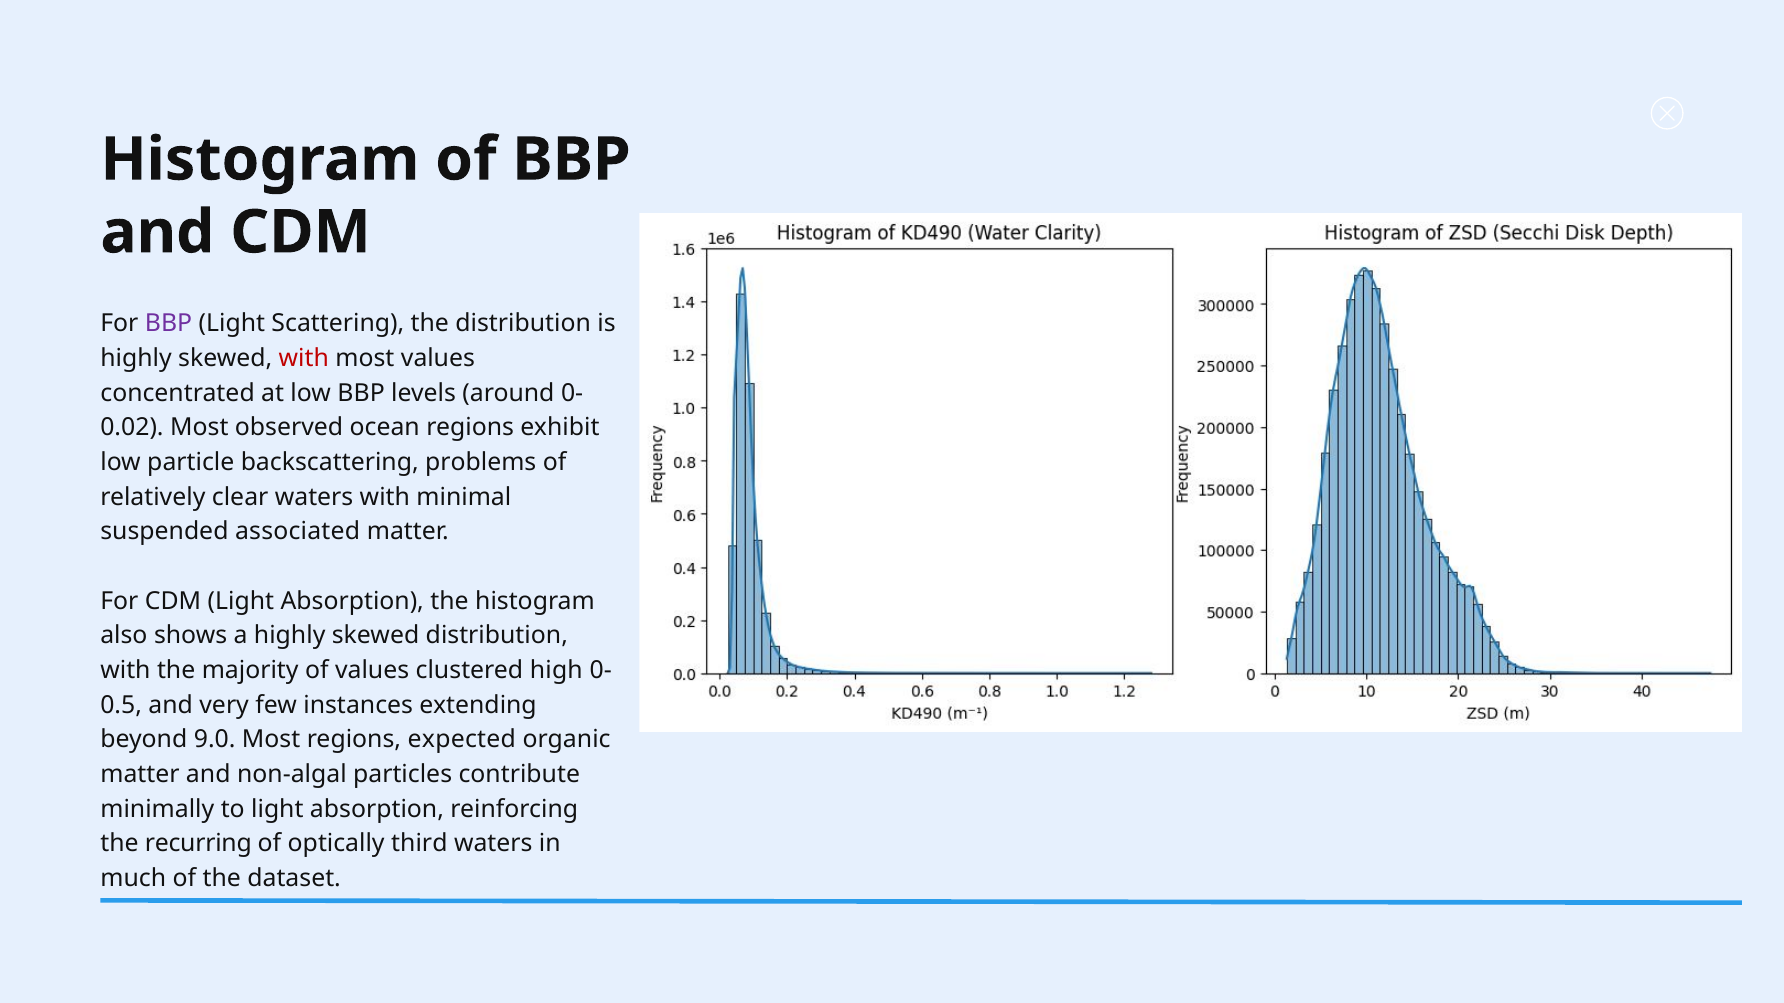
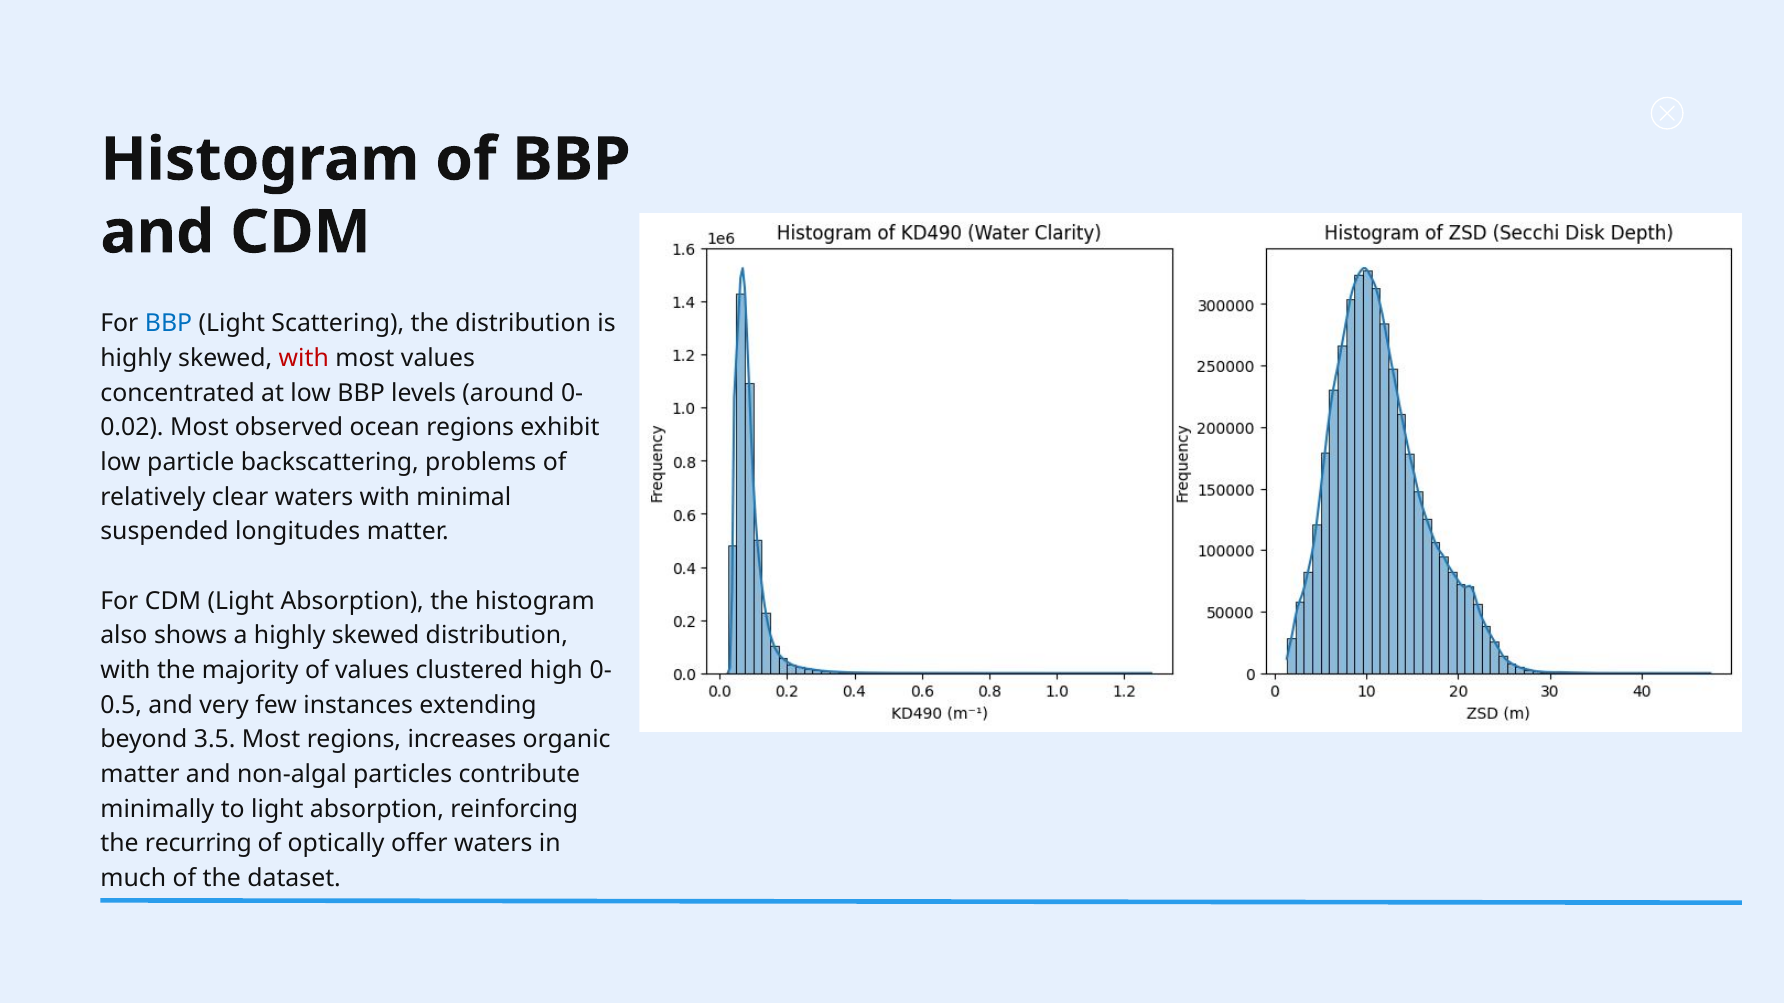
BBP at (169, 324) colour: purple -> blue
associated: associated -> longitudes
9.0: 9.0 -> 3.5
expected: expected -> increases
third: third -> offer
